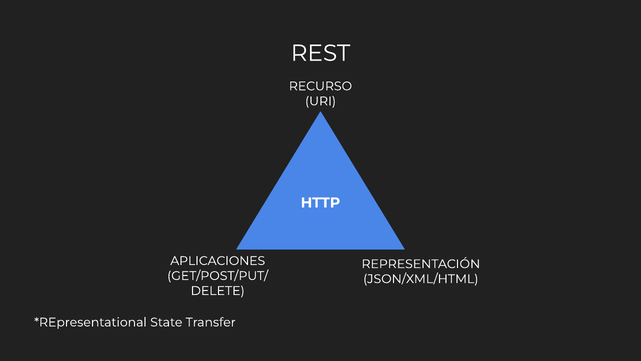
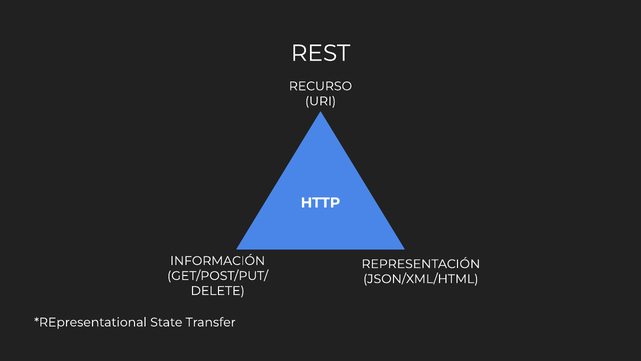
APLICACIONES: APLICACIONES -> INFORMACIÓN
